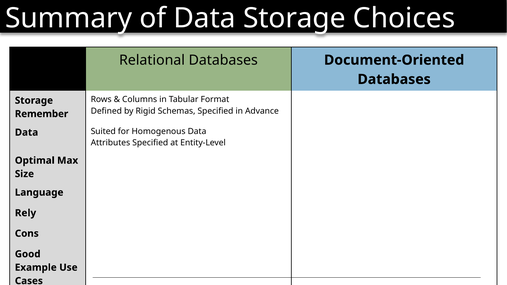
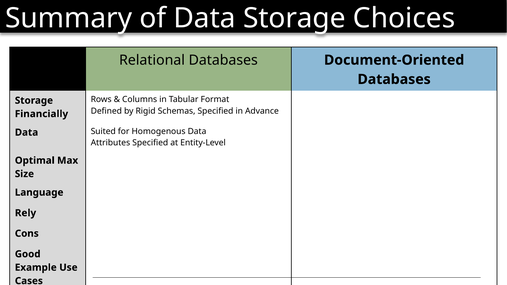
Remember: Remember -> Financially
